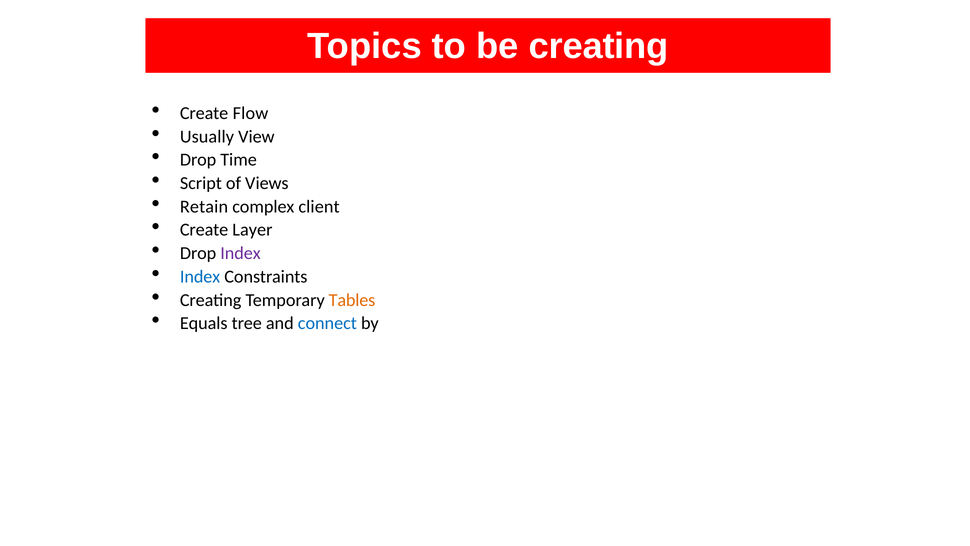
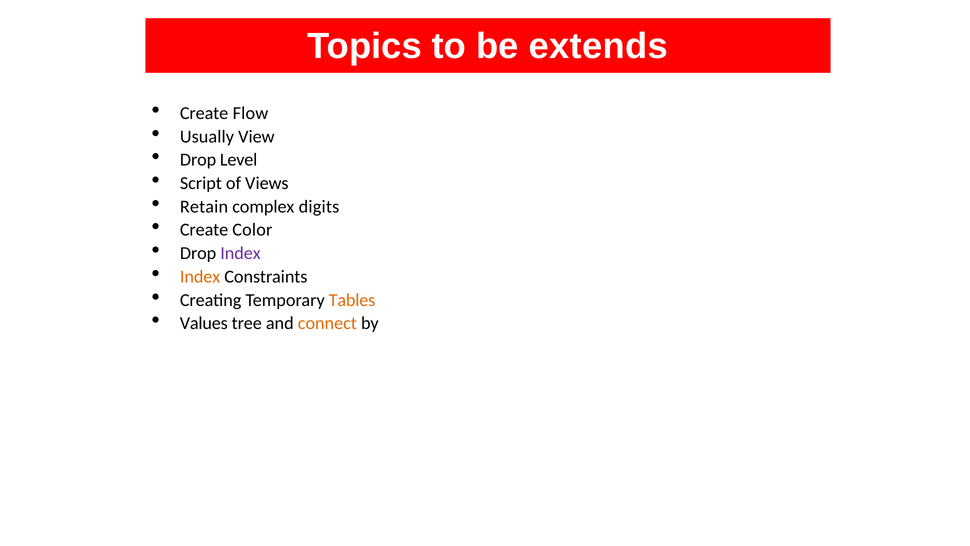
be creating: creating -> extends
Time: Time -> Level
client: client -> digits
Layer: Layer -> Color
Index at (200, 277) colour: blue -> orange
Equals: Equals -> Values
connect colour: blue -> orange
